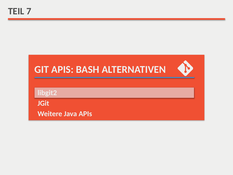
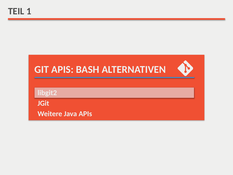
7: 7 -> 1
